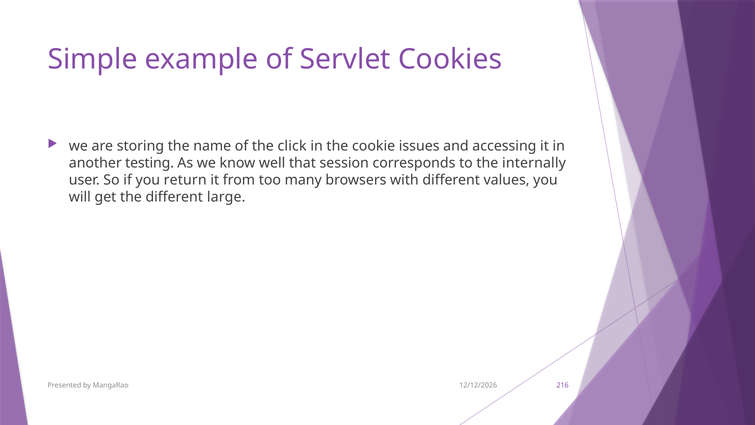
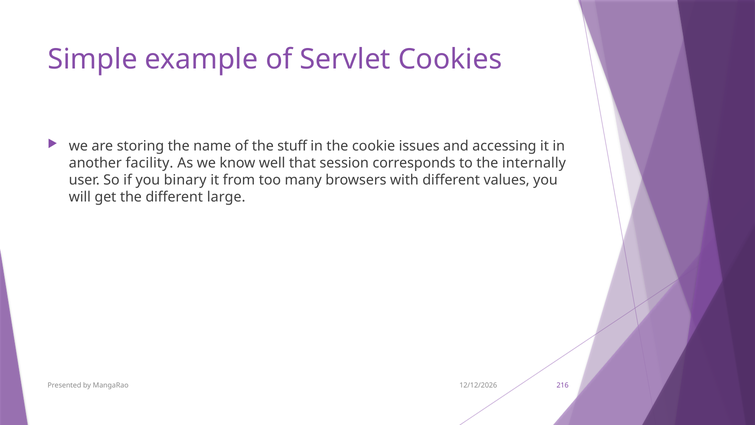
click: click -> stuff
testing: testing -> facility
return: return -> binary
